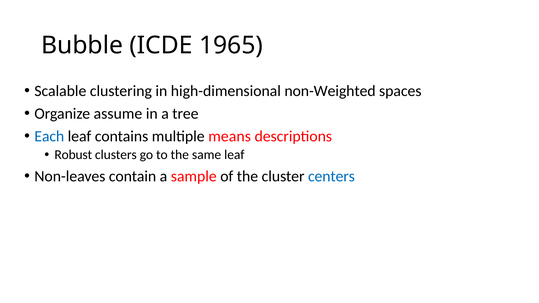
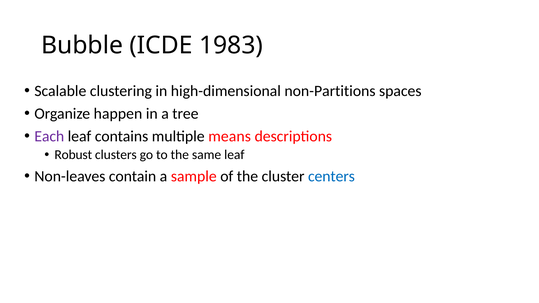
1965: 1965 -> 1983
non-Weighted: non-Weighted -> non-Partitions
assume: assume -> happen
Each colour: blue -> purple
